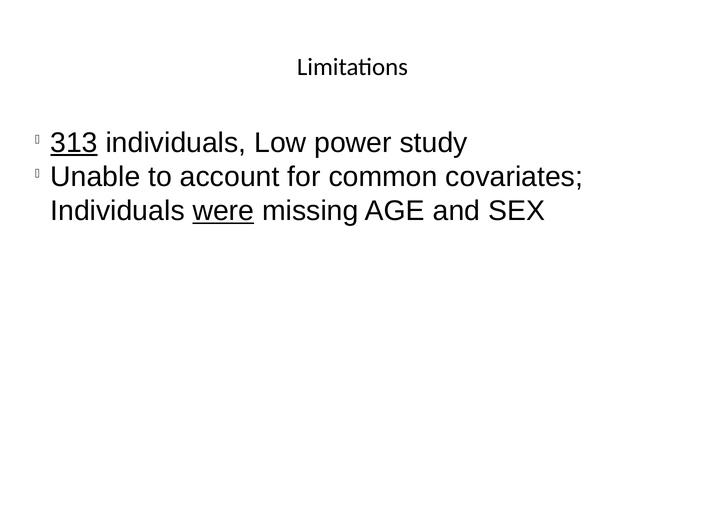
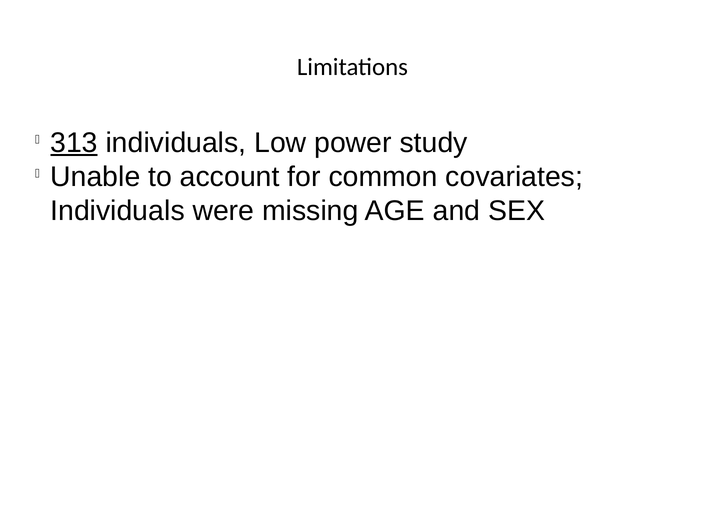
were underline: present -> none
